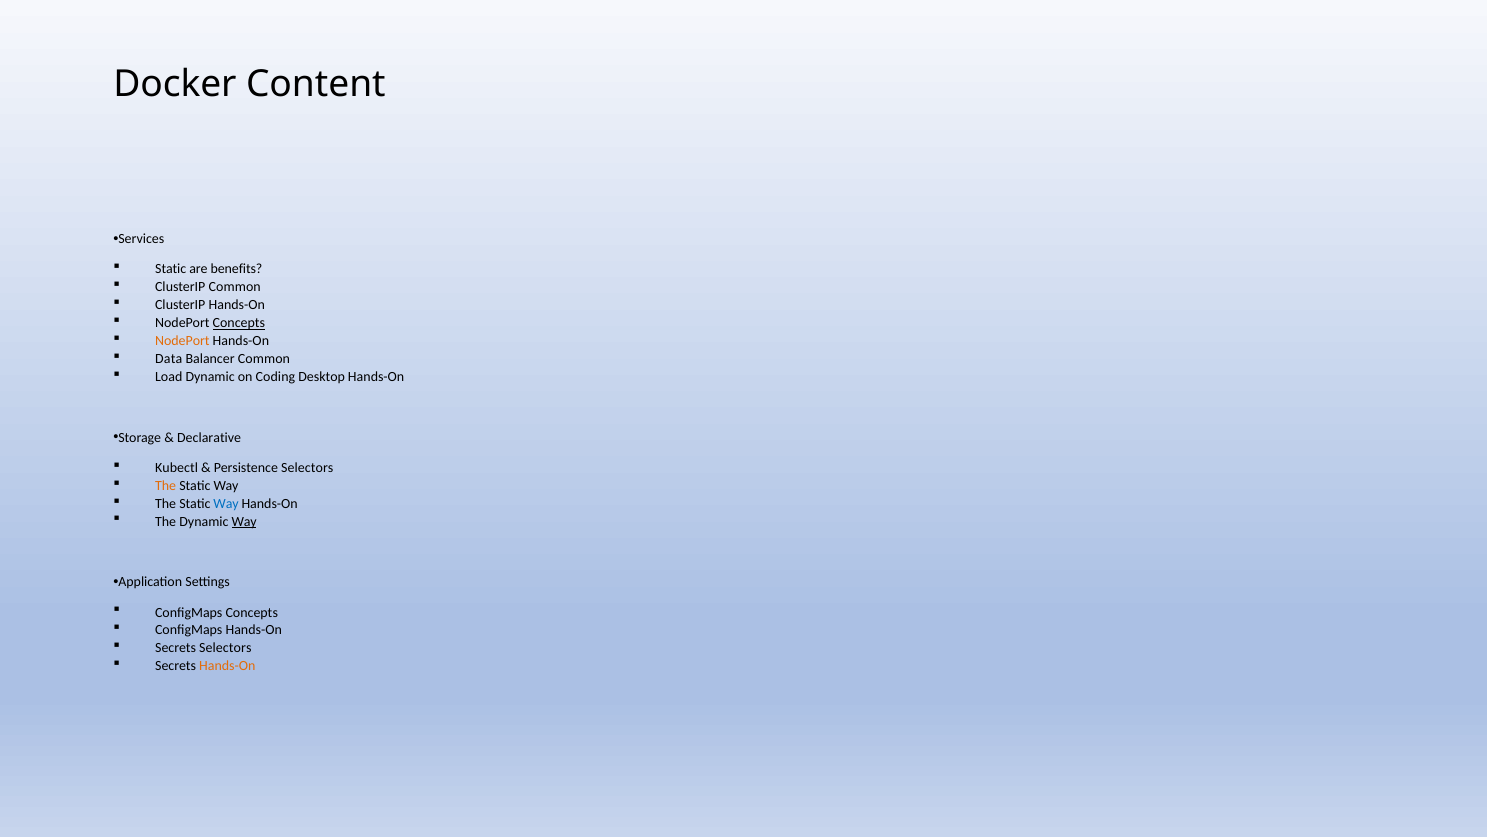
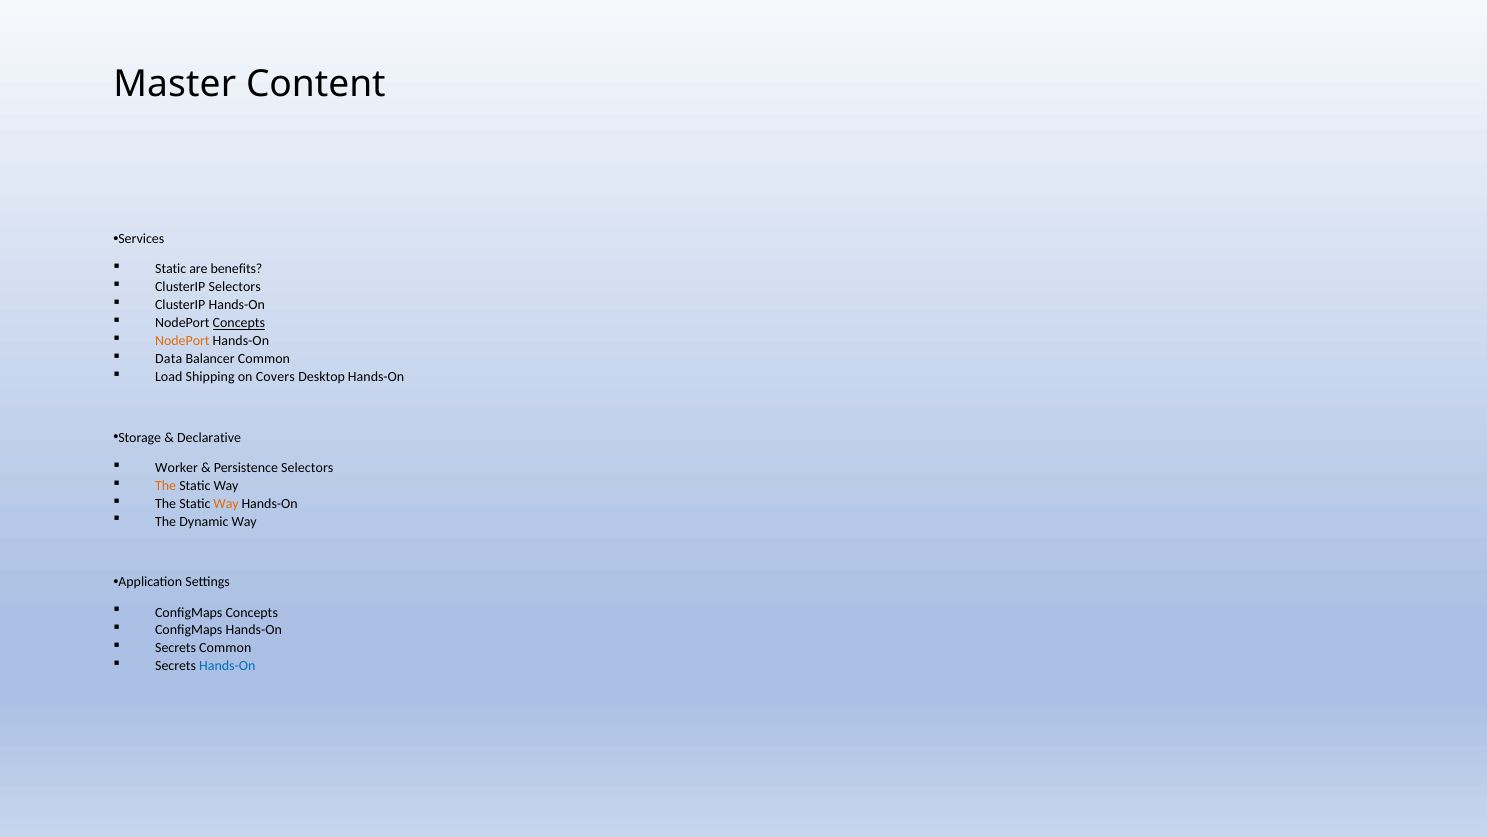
Docker: Docker -> Master
ClusterIP Common: Common -> Selectors
Load Dynamic: Dynamic -> Shipping
Coding: Coding -> Covers
Kubectl: Kubectl -> Worker
Way at (226, 503) colour: blue -> orange
Way at (244, 521) underline: present -> none
Secrets Selectors: Selectors -> Common
Hands-On at (227, 666) colour: orange -> blue
